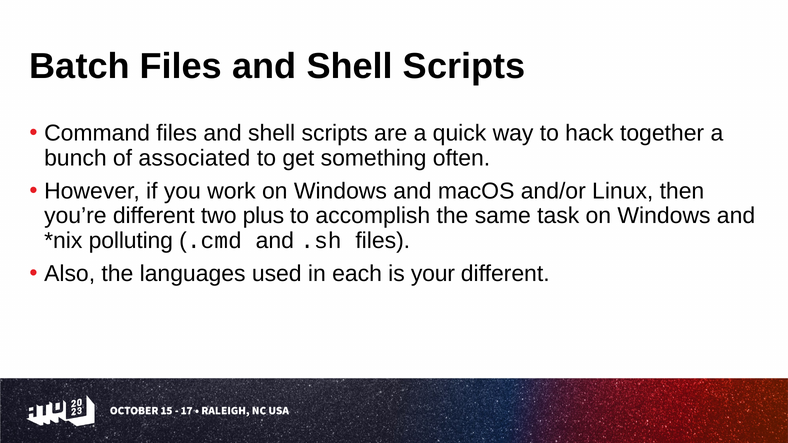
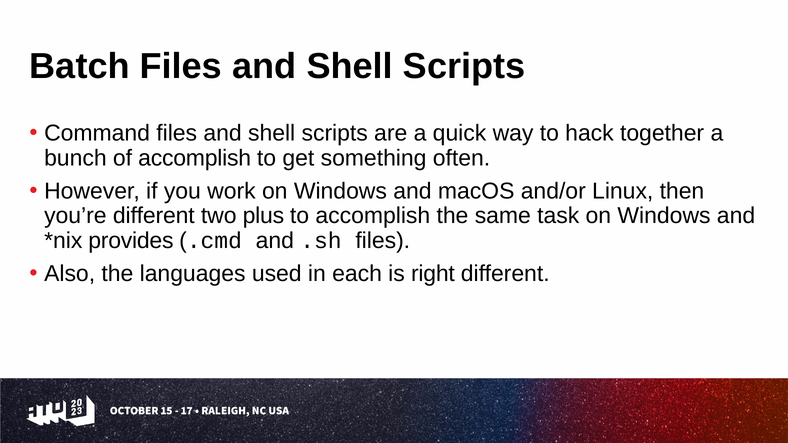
of associated: associated -> accomplish
polluting: polluting -> provides
your: your -> right
